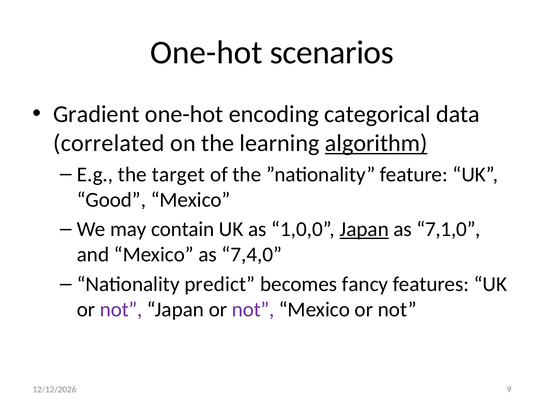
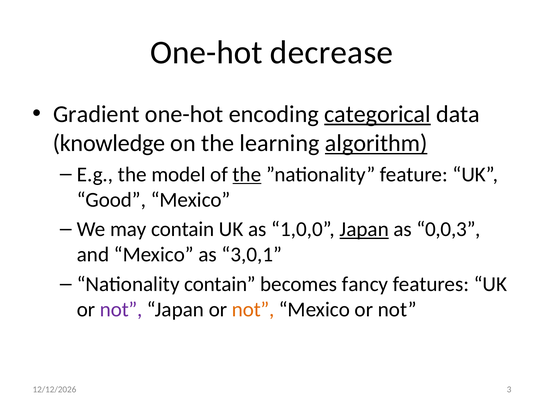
scenarios: scenarios -> decrease
categorical underline: none -> present
correlated: correlated -> knowledge
target: target -> model
the at (247, 174) underline: none -> present
7,1,0: 7,1,0 -> 0,0,3
7,4,0: 7,4,0 -> 3,0,1
Nationality predict: predict -> contain
not at (253, 310) colour: purple -> orange
9: 9 -> 3
